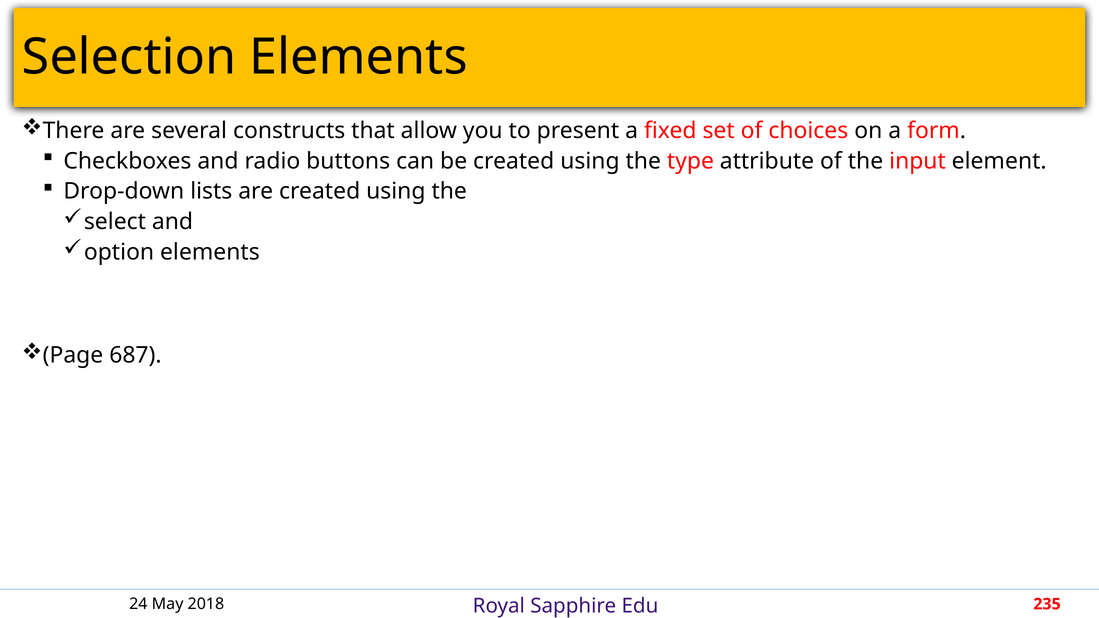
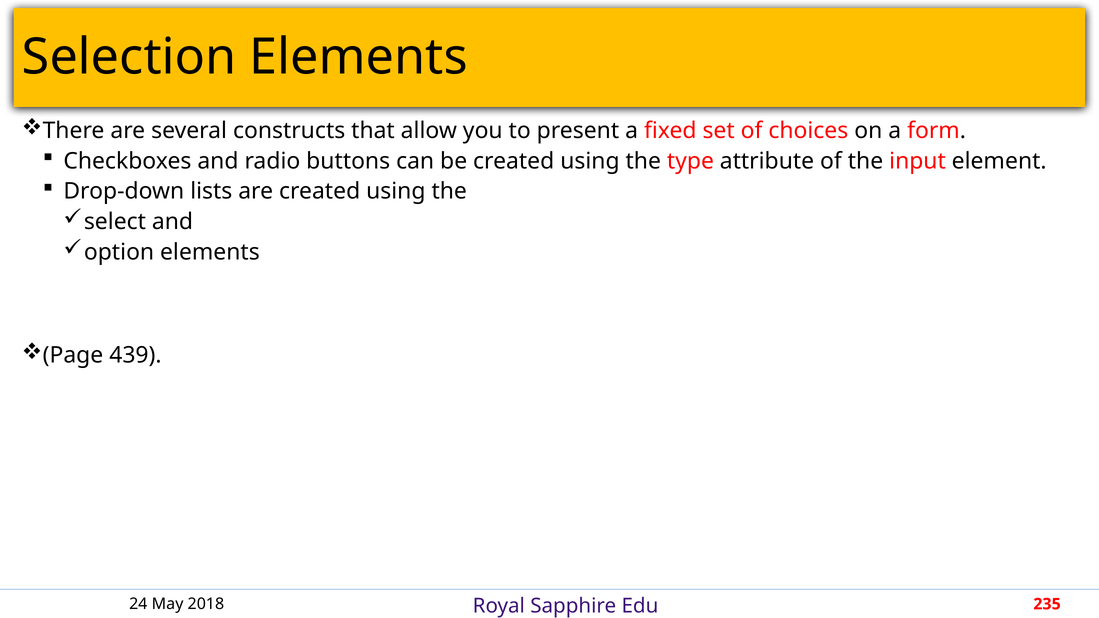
687: 687 -> 439
